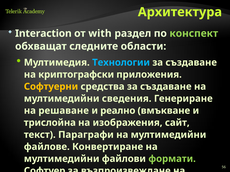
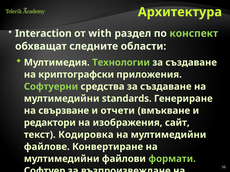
Технологии colour: light blue -> light green
Софтуерни colour: yellow -> light green
сведения: сведения -> standards
решаване: решаване -> свързване
реално: реално -> отчети
трислойна: трислойна -> редактори
Параграфи: Параграфи -> Кодировка
